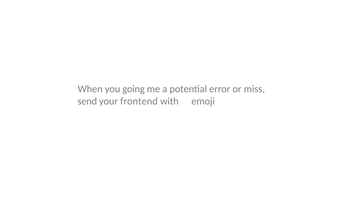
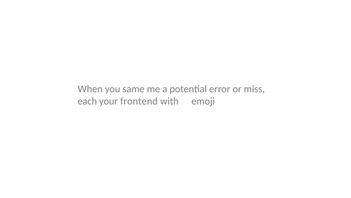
going: going -> same
send: send -> each
